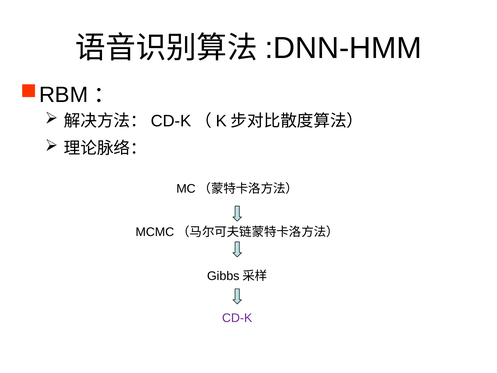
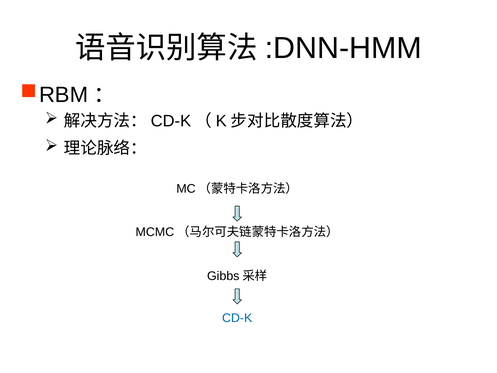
CD-K colour: purple -> blue
